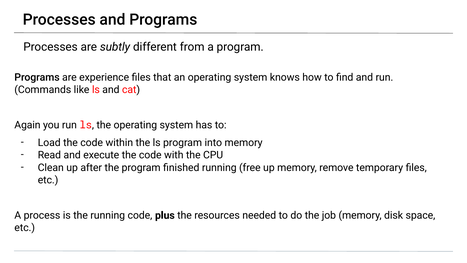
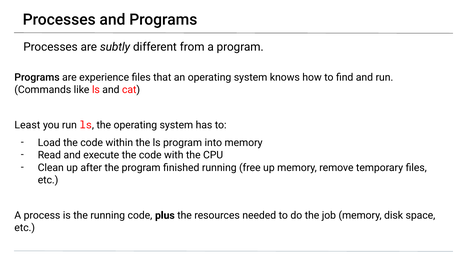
Again: Again -> Least
